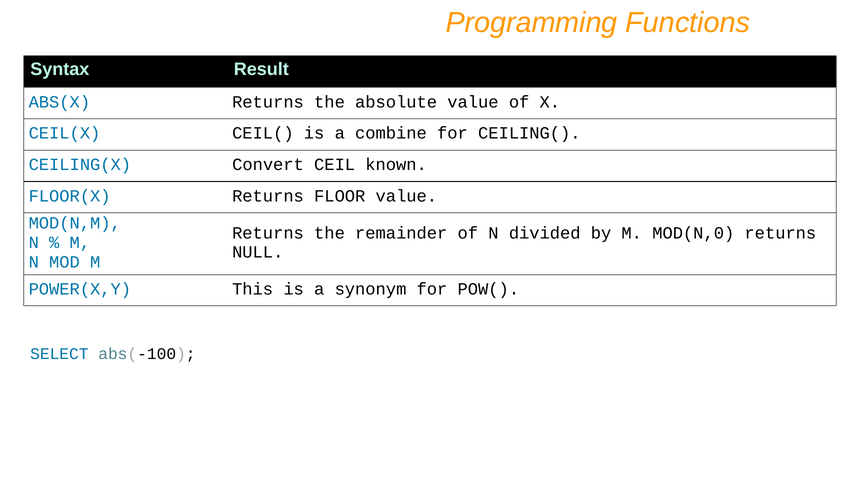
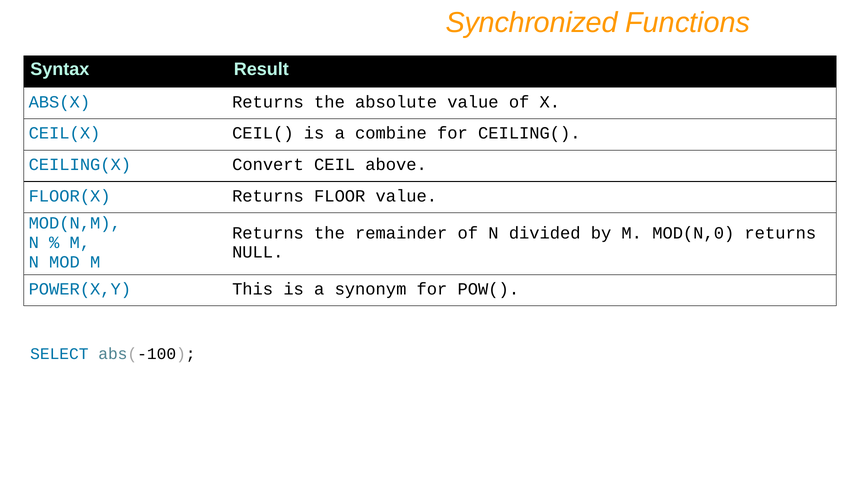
Programming: Programming -> Synchronized
known: known -> above
